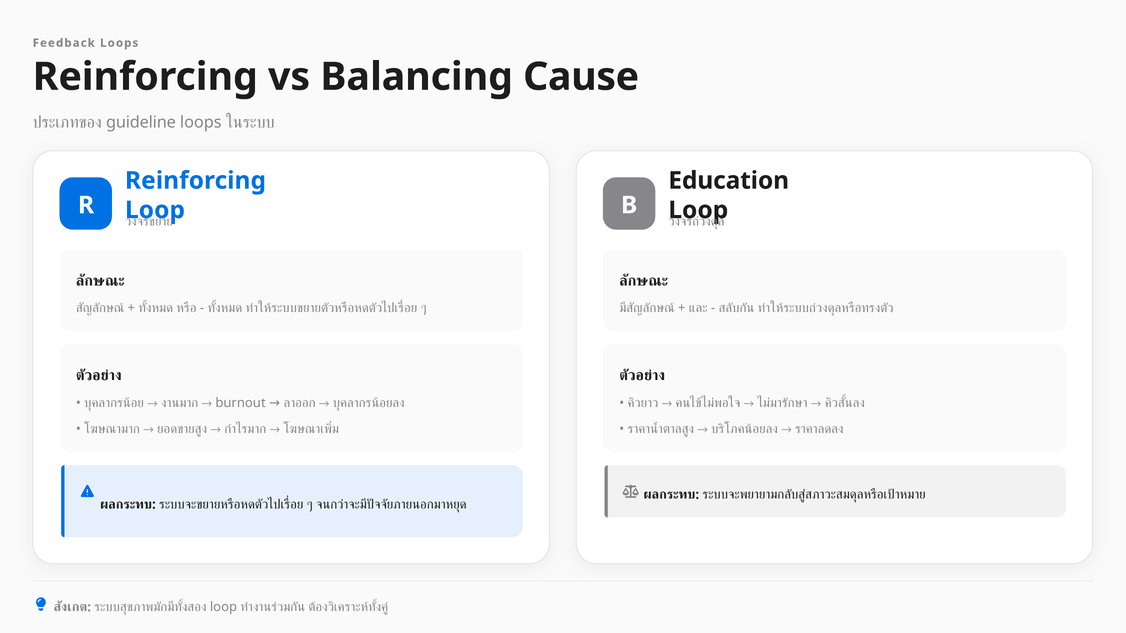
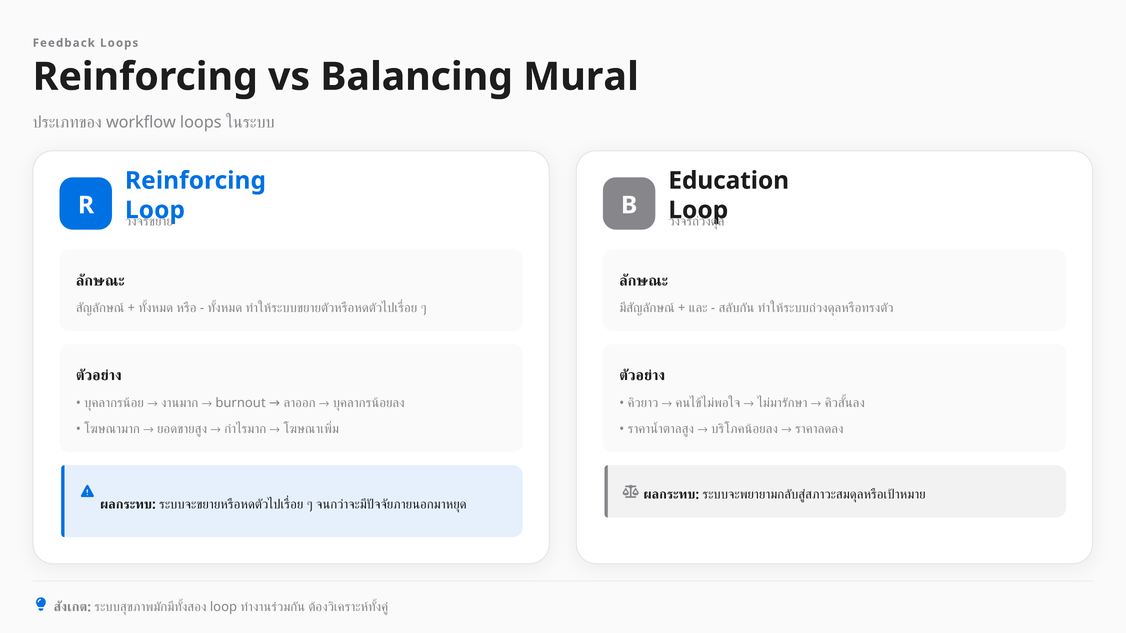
Cause: Cause -> Mural
guideline: guideline -> workflow
